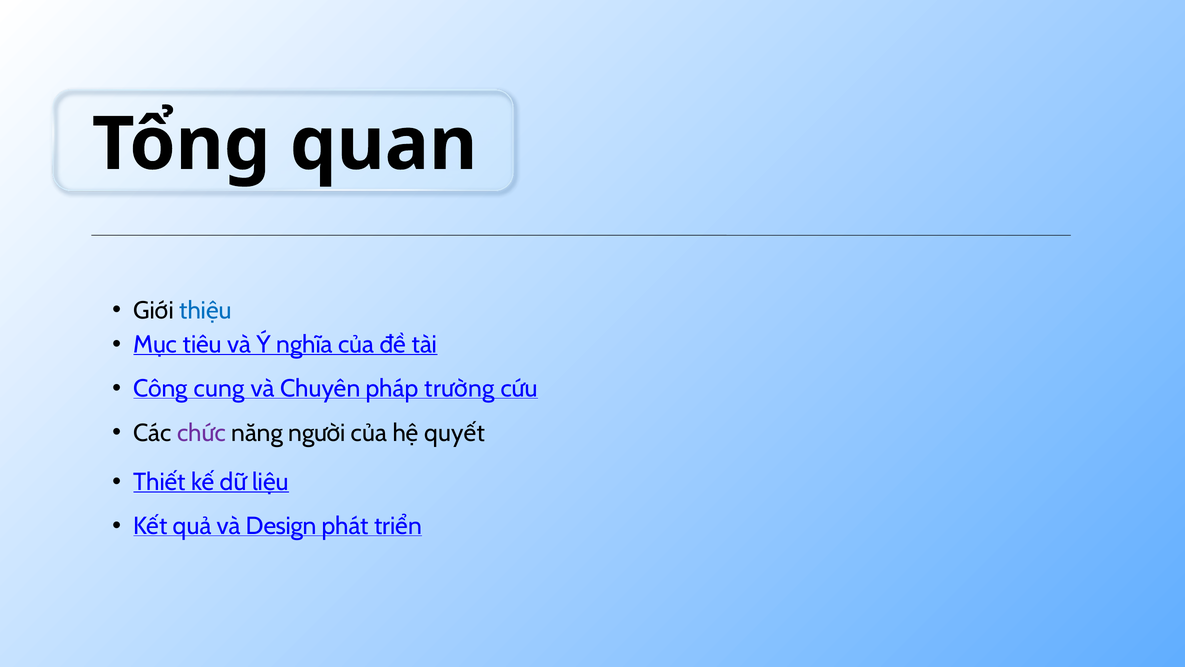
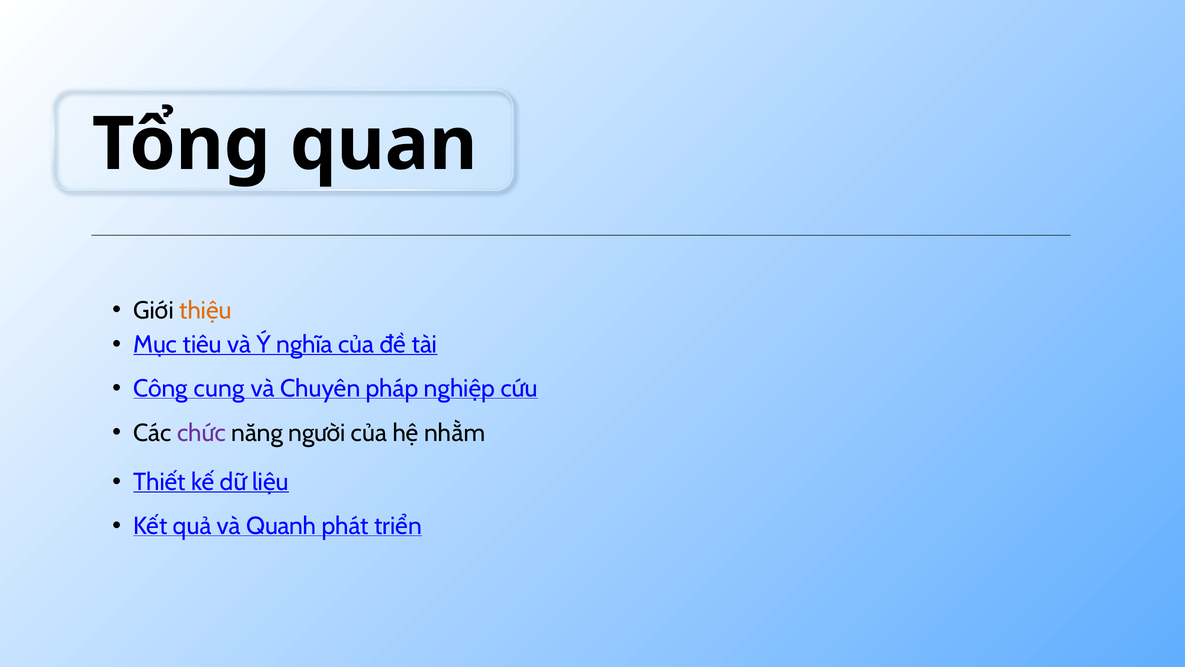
thiệu colour: blue -> orange
trường: trường -> nghiệp
quyết: quyết -> nhằm
Design: Design -> Quanh
